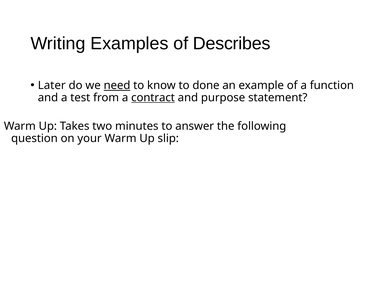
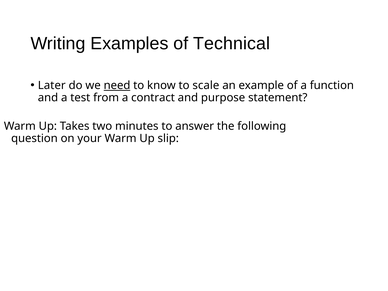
Describes: Describes -> Technical
done: done -> scale
contract underline: present -> none
